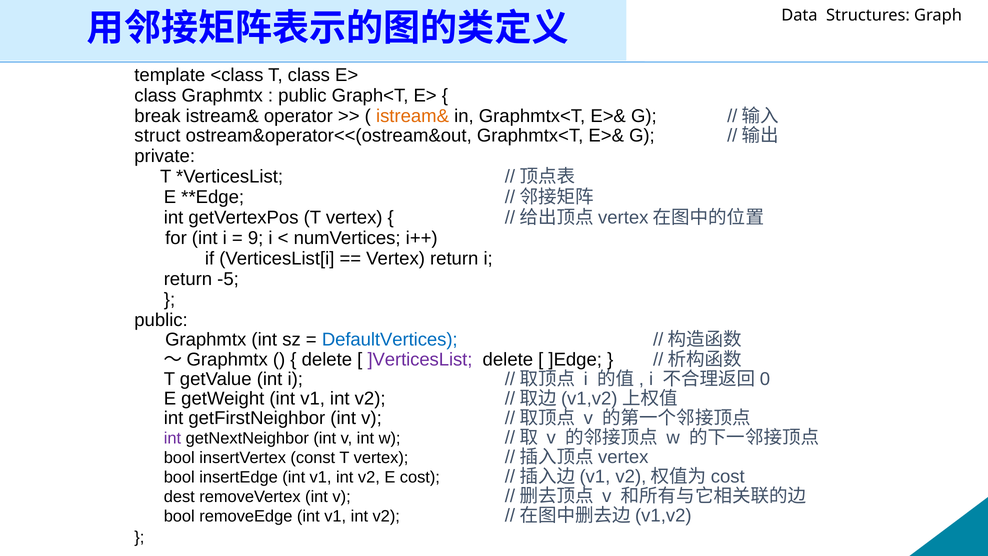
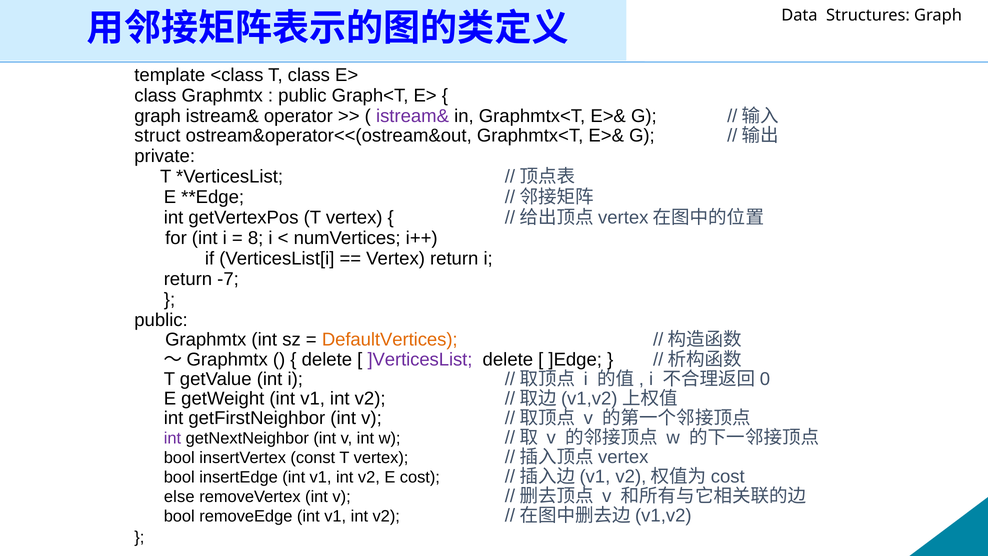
break at (157, 116): break -> graph
istream& at (413, 116) colour: orange -> purple
9: 9 -> 8
-5: -5 -> -7
DefaultVertices colour: blue -> orange
dest: dest -> else
